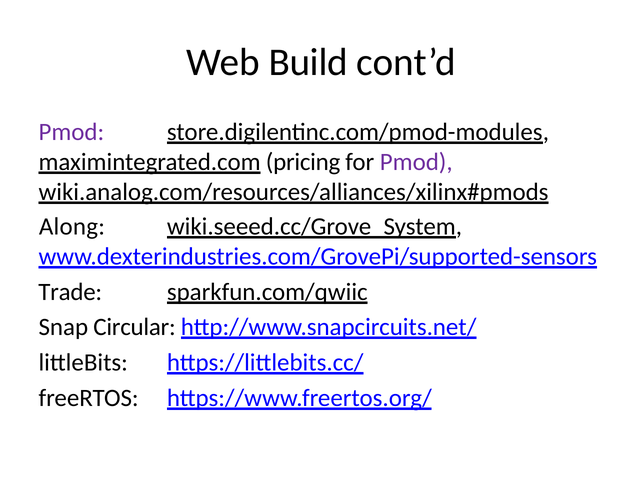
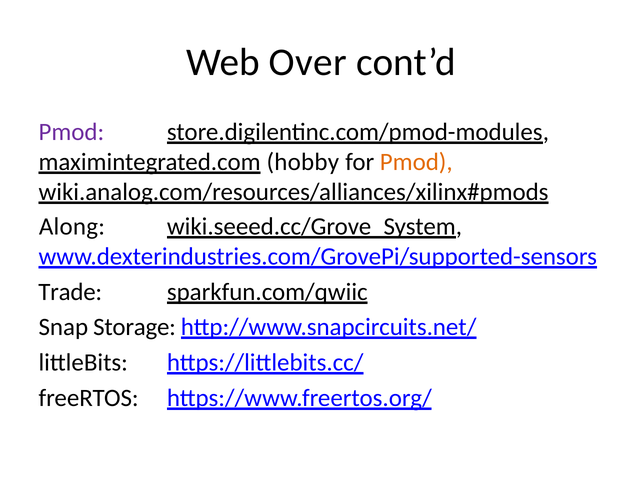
Build: Build -> Over
pricing: pricing -> hobby
Pmod at (416, 162) colour: purple -> orange
Circular: Circular -> Storage
